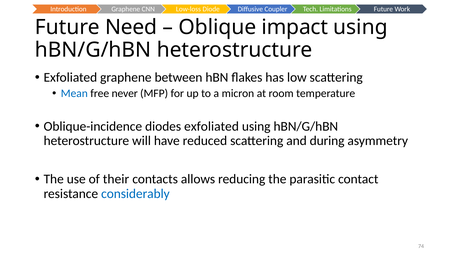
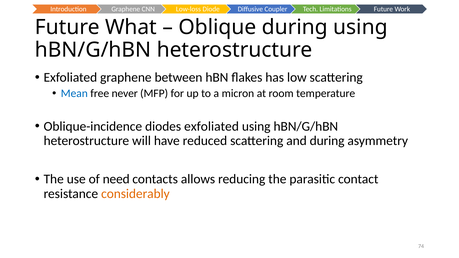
Need: Need -> What
Oblique impact: impact -> during
their: their -> need
considerably colour: blue -> orange
